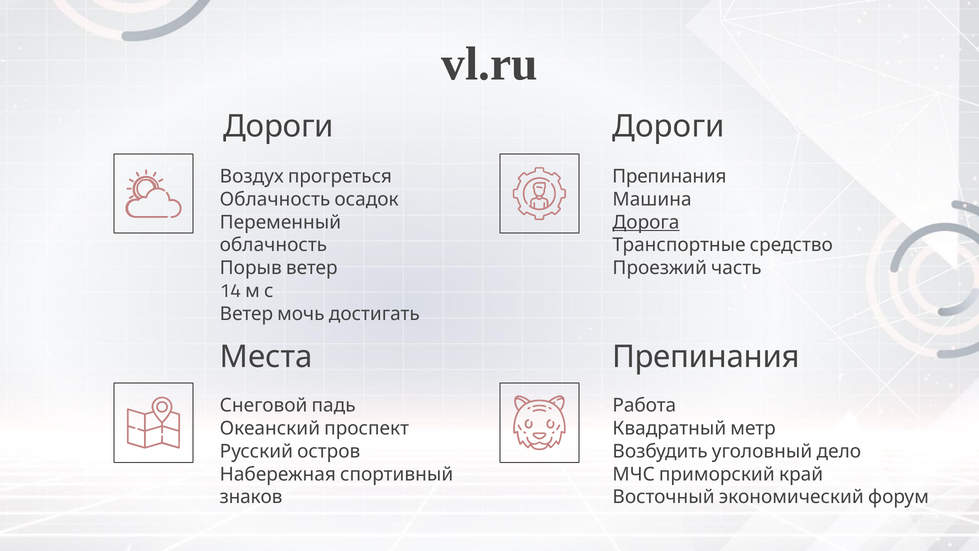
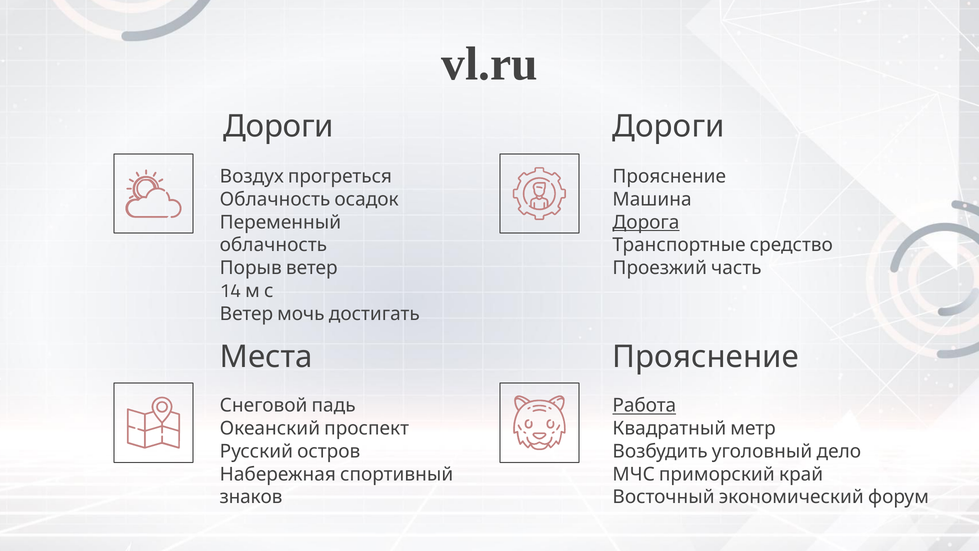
Препинания at (669, 176): Препинания -> Прояснение
Препинания at (706, 357): Препинания -> Прояснение
Работа underline: none -> present
